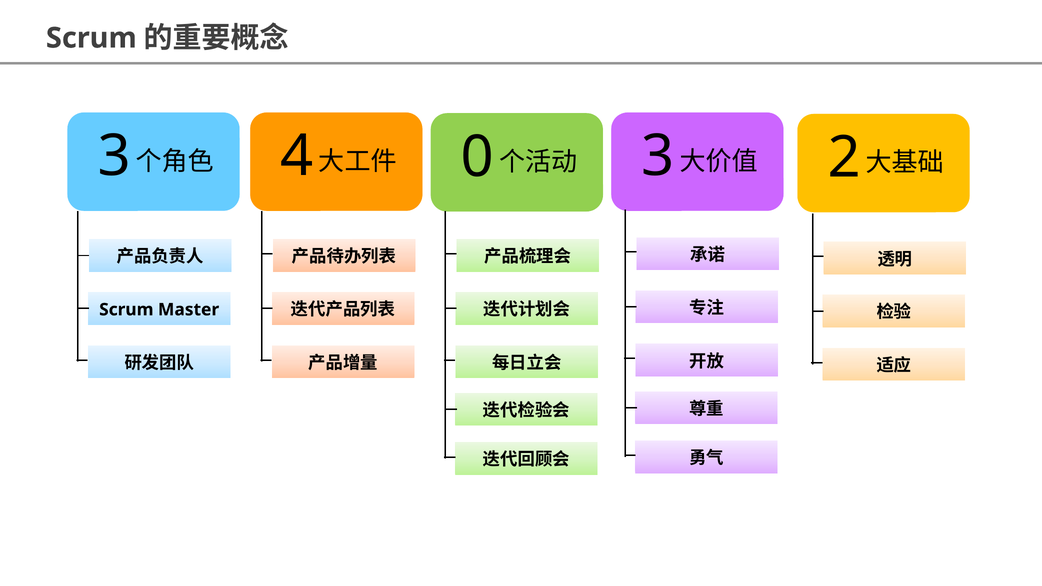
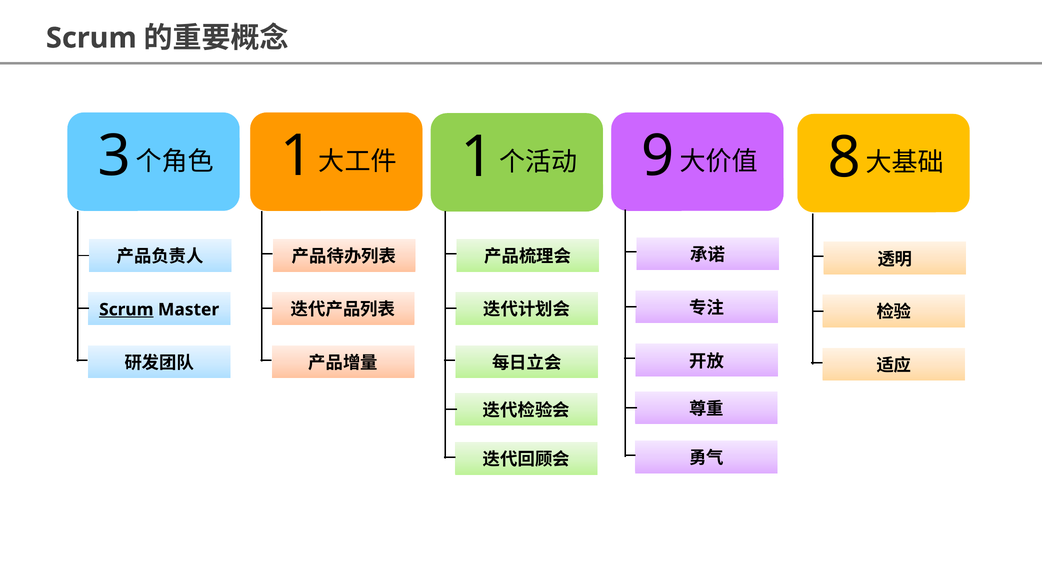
4 at (297, 156): 4 -> 1
0 at (477, 157): 0 -> 1
3 at (658, 156): 3 -> 9
2: 2 -> 8
Scrum at (126, 310) underline: none -> present
